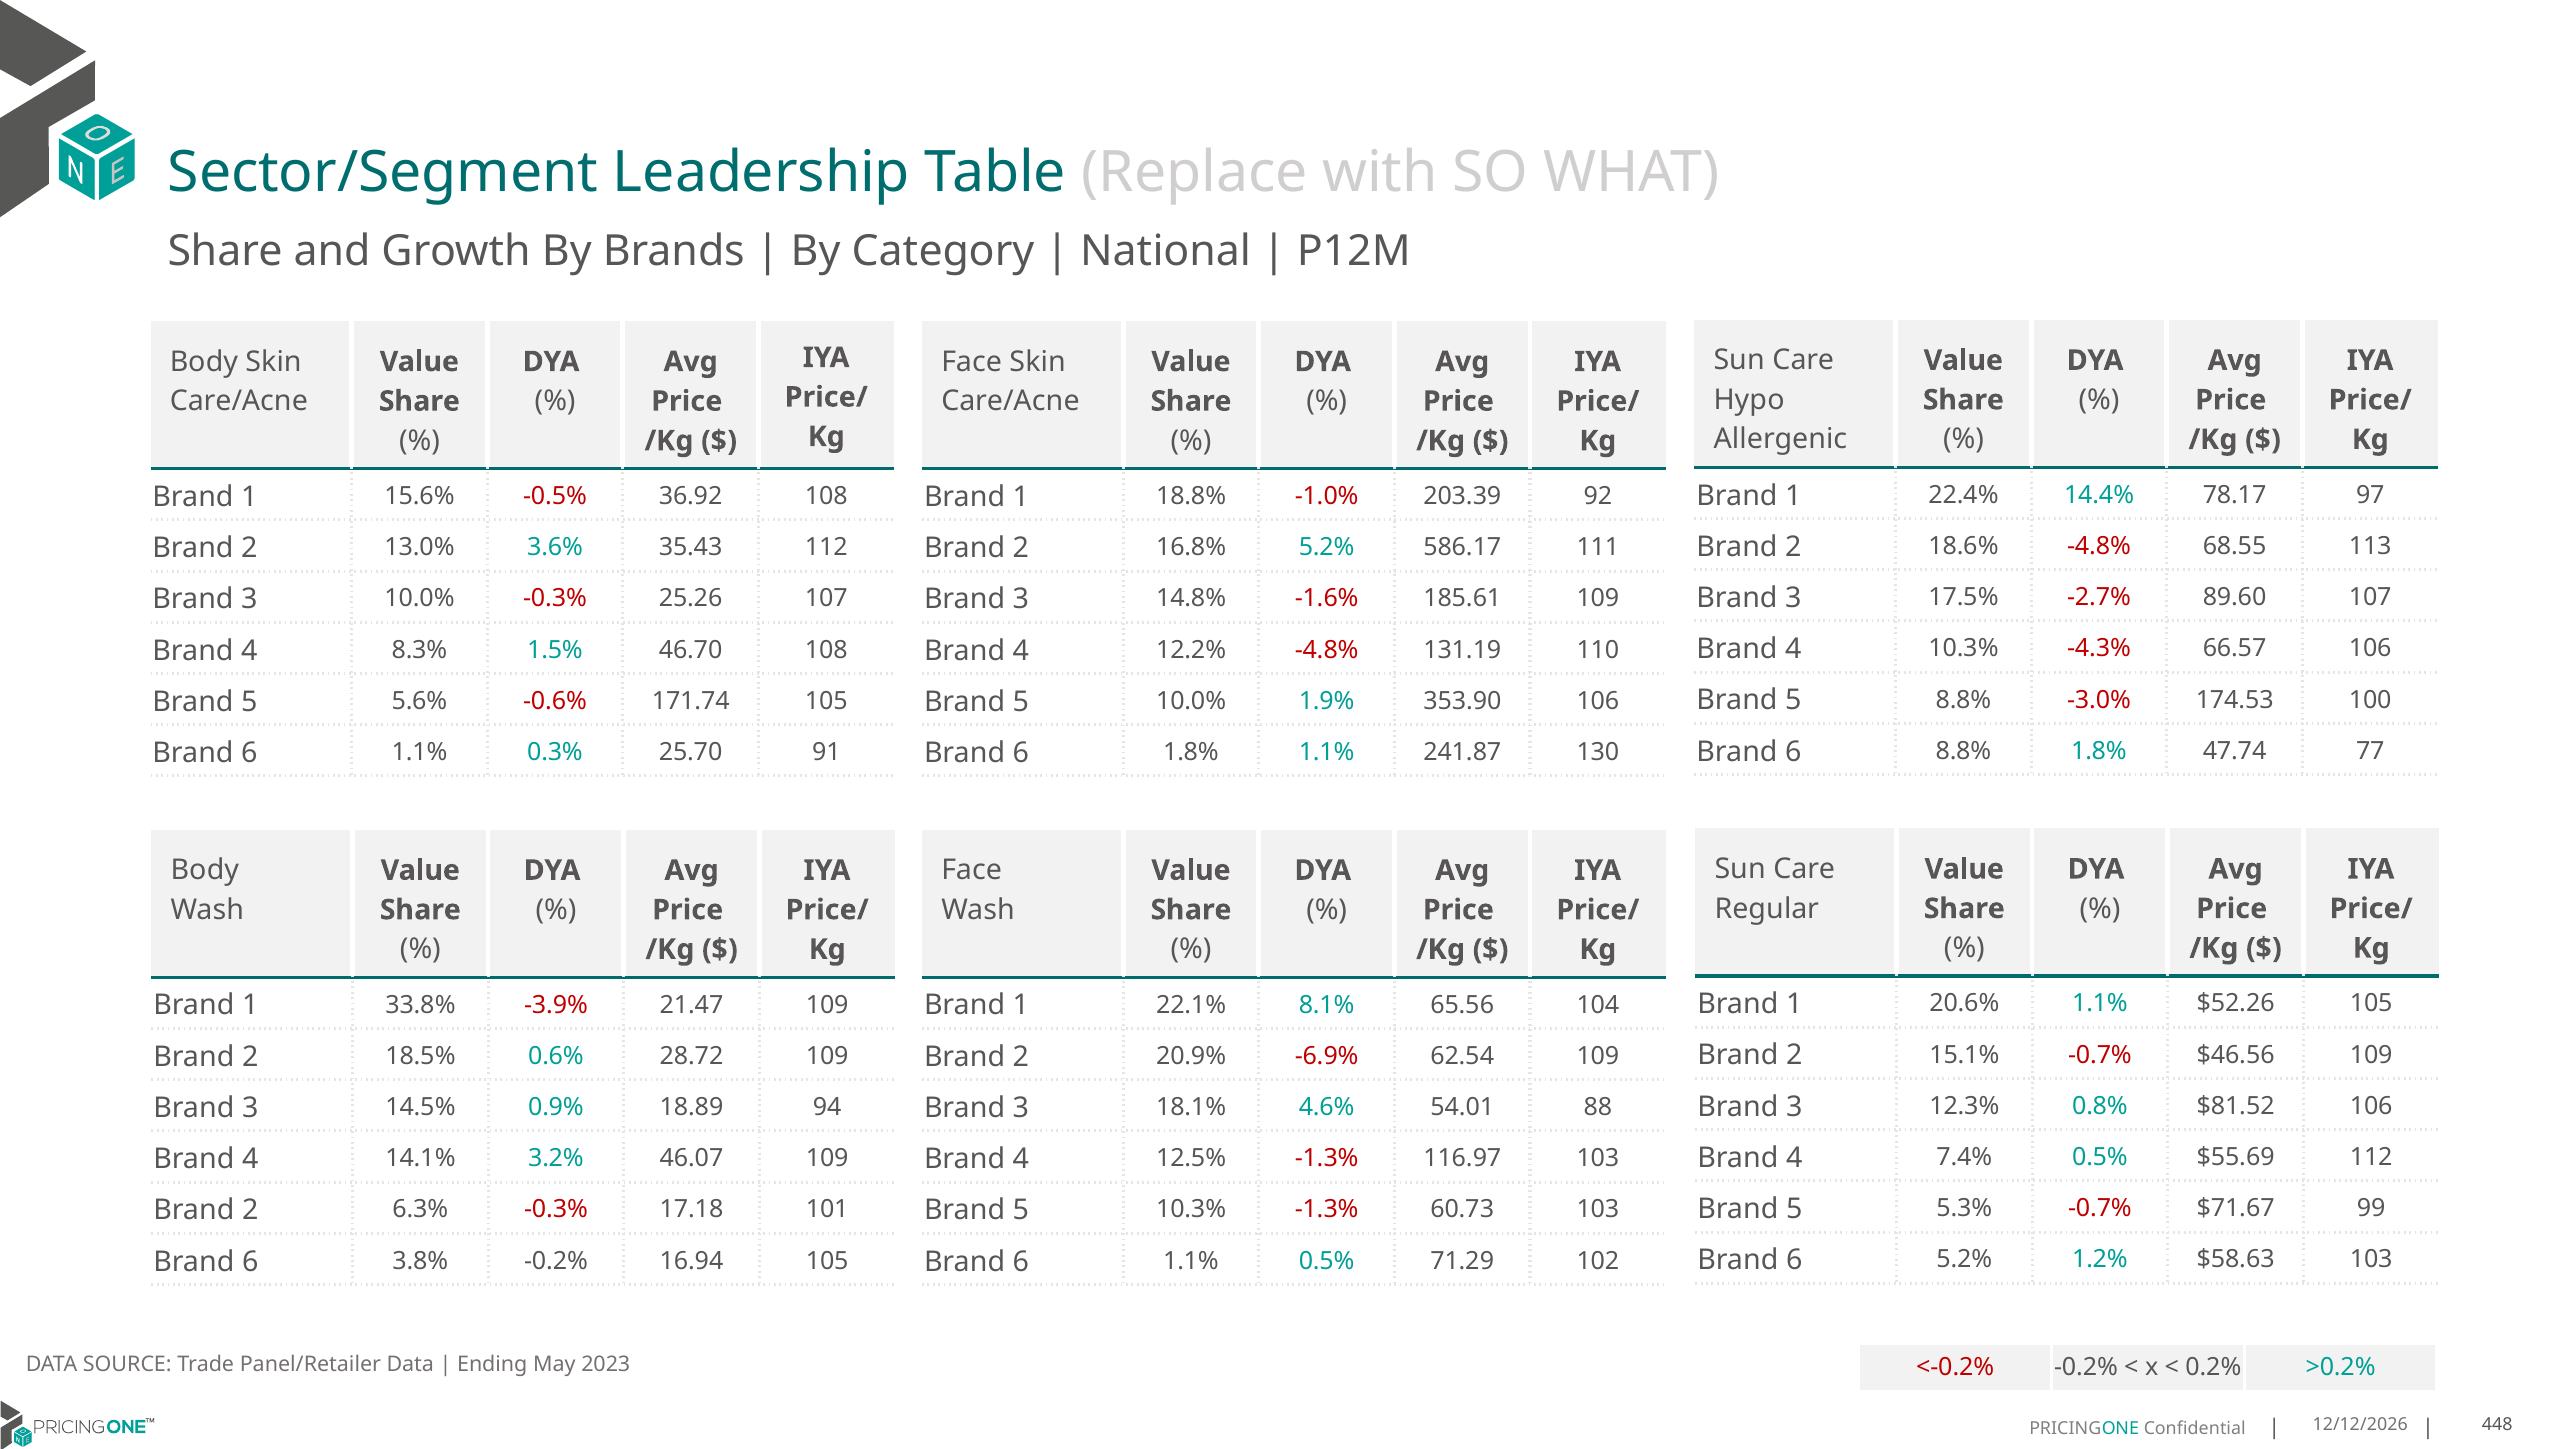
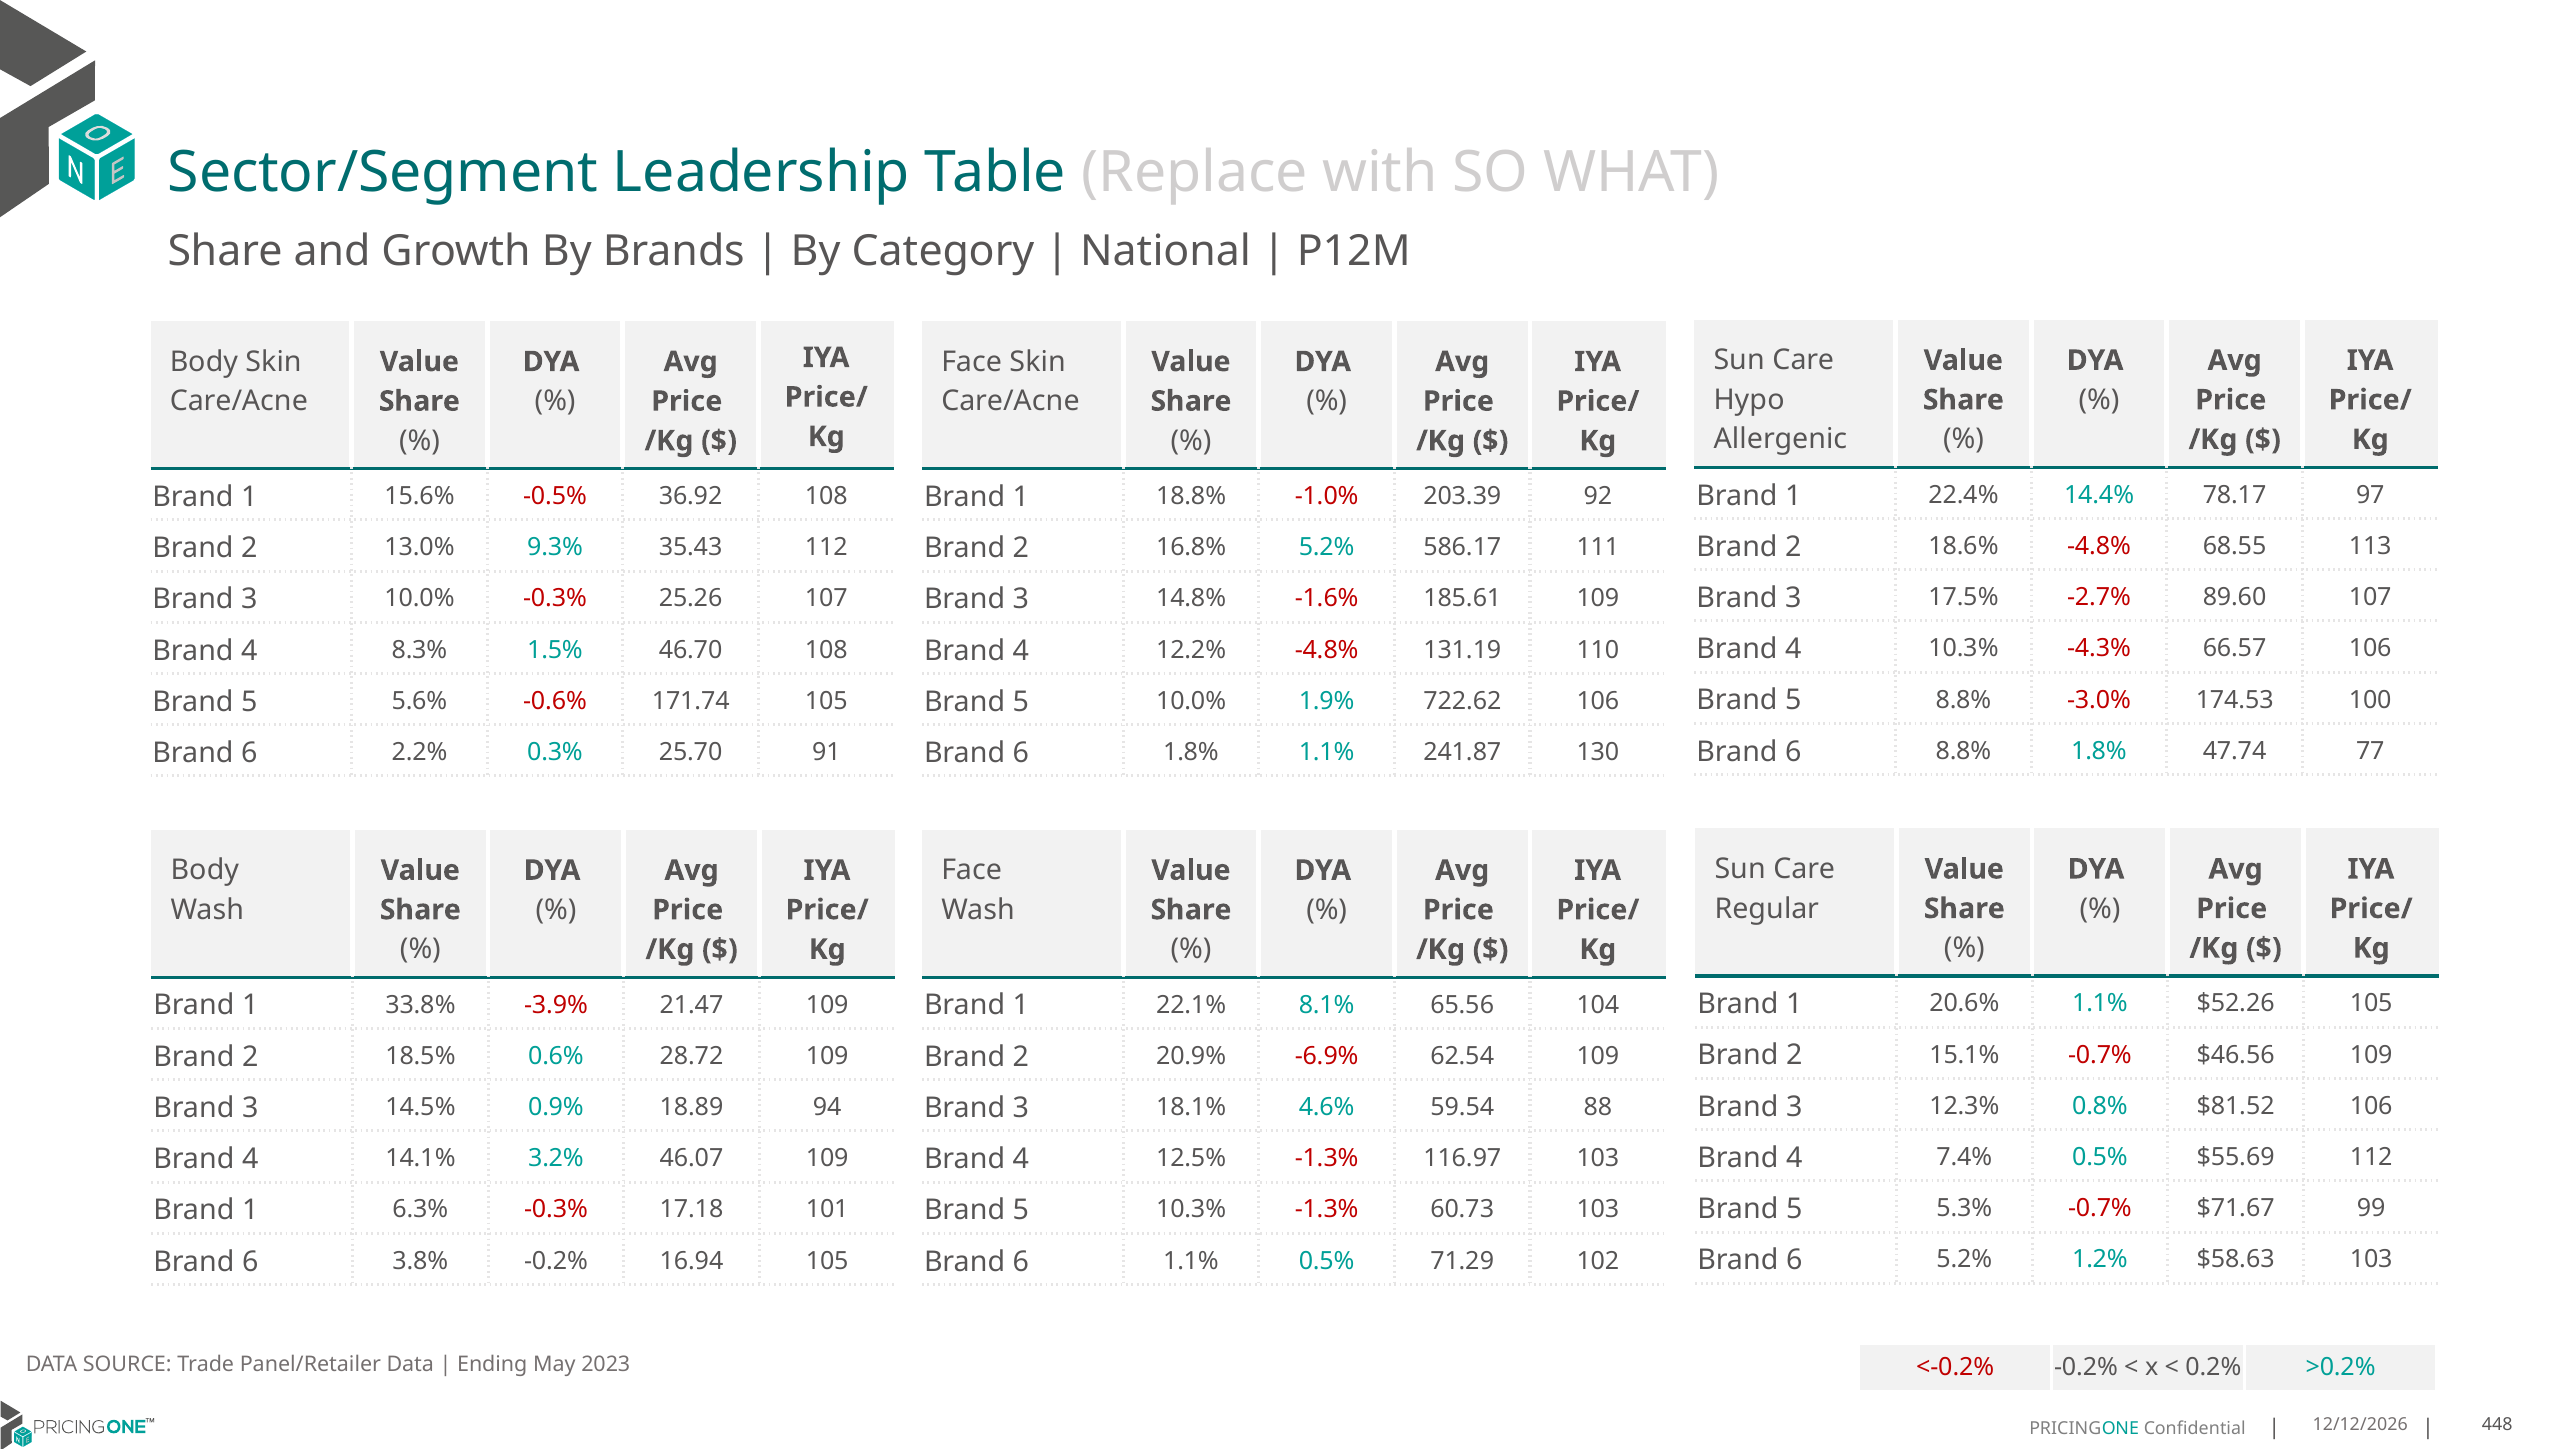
3.6%: 3.6% -> 9.3%
353.90: 353.90 -> 722.62
1.1% at (419, 752): 1.1% -> 2.2%
54.01: 54.01 -> 59.54
2 at (250, 1210): 2 -> 1
